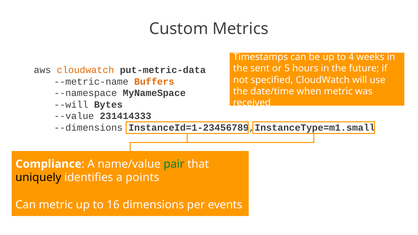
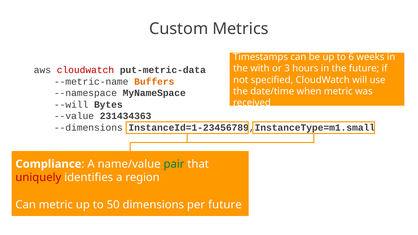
4: 4 -> 6
sent: sent -> with
5: 5 -> 3
cloudwatch at (85, 70) colour: orange -> red
231414333: 231414333 -> 231434363
uniquely colour: black -> red
points: points -> region
16: 16 -> 50
per events: events -> future
